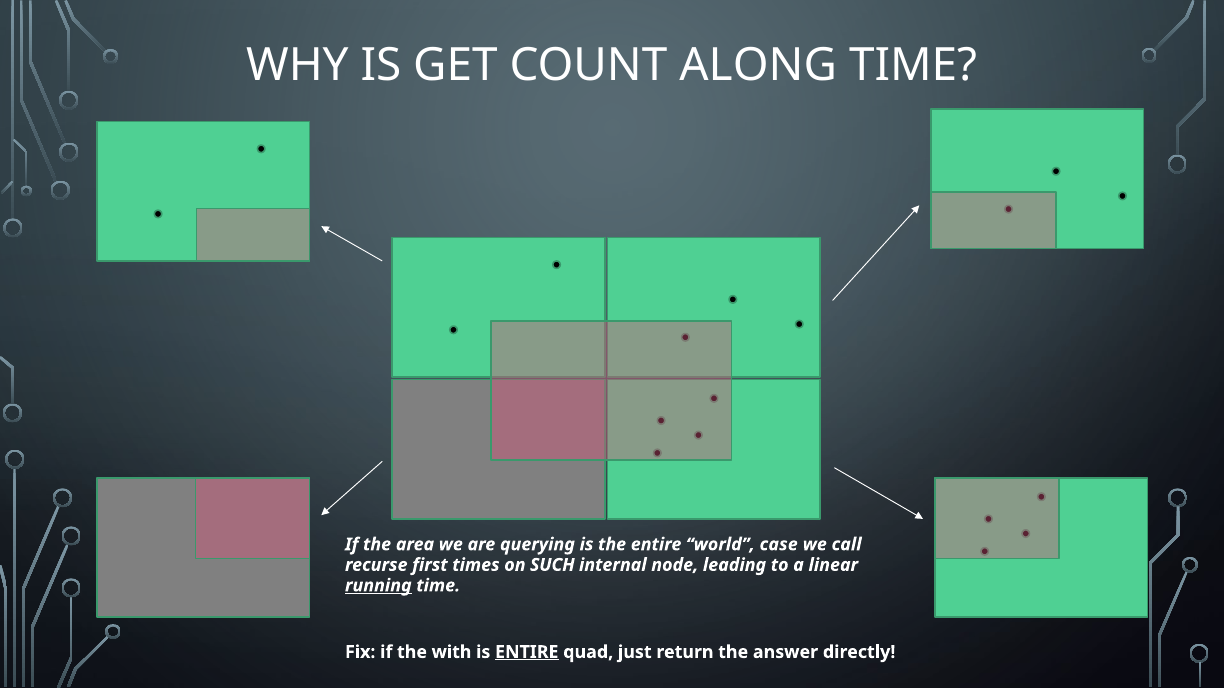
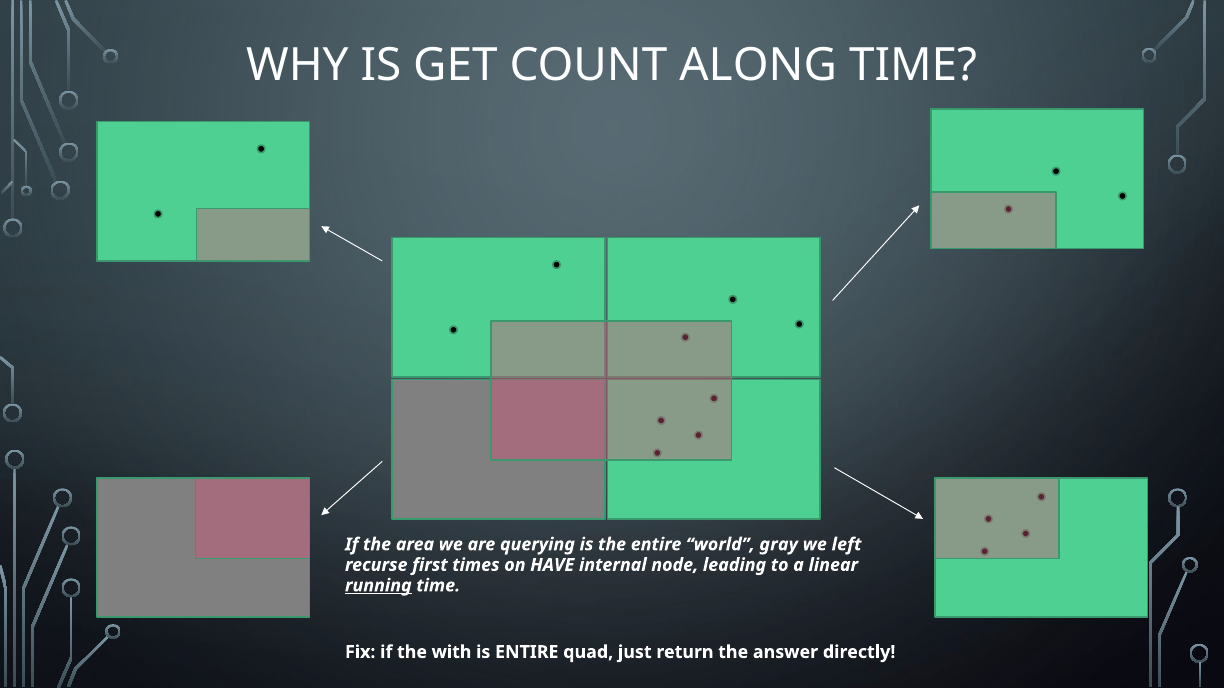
case: case -> gray
call: call -> left
SUCH: SUCH -> HAVE
ENTIRE at (527, 653) underline: present -> none
